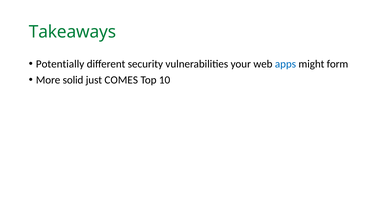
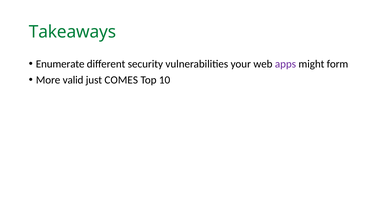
Potentially: Potentially -> Enumerate
apps colour: blue -> purple
solid: solid -> valid
